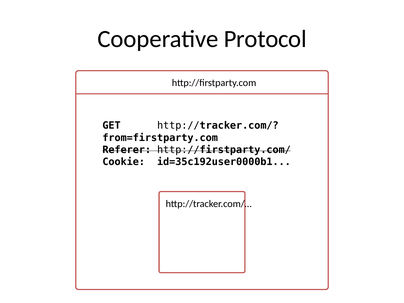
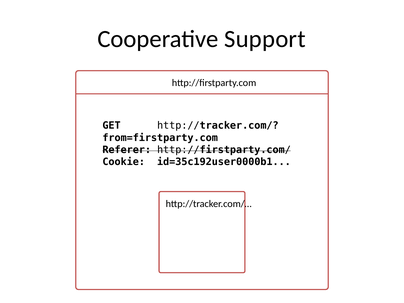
Protocol: Protocol -> Support
